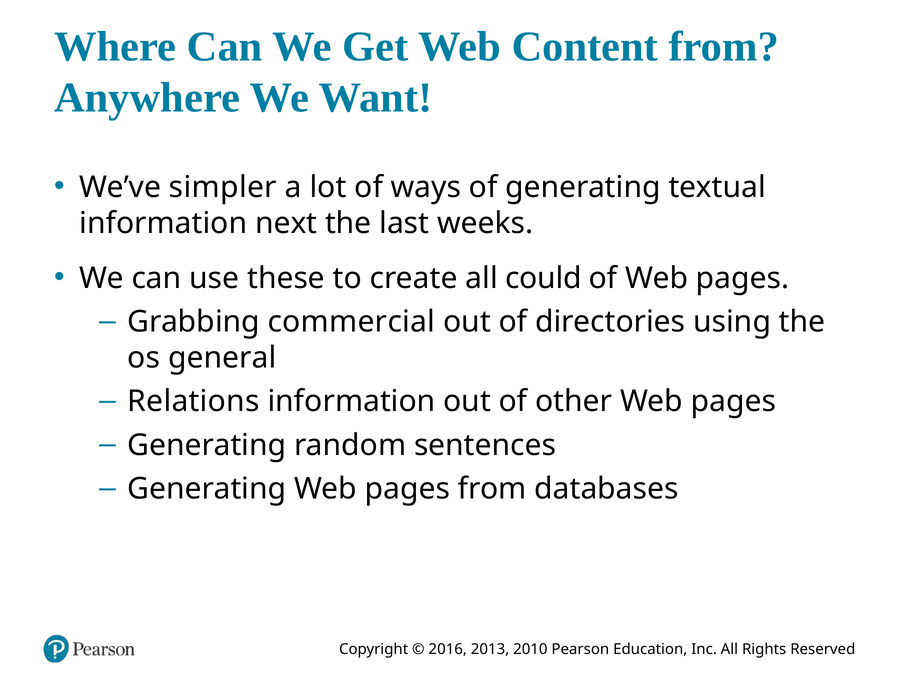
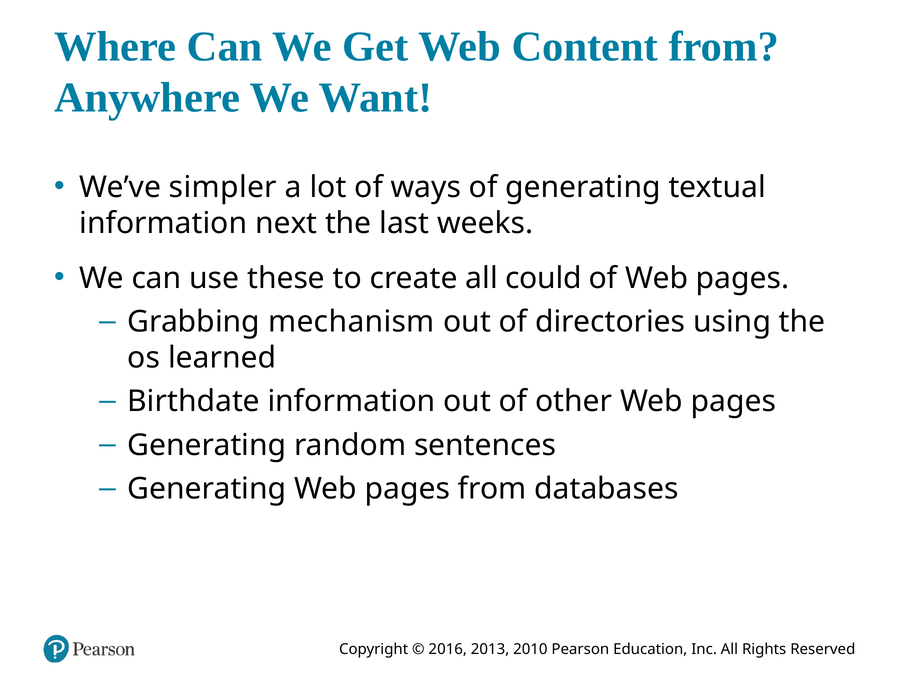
commercial: commercial -> mechanism
general: general -> learned
Relations: Relations -> Birthdate
